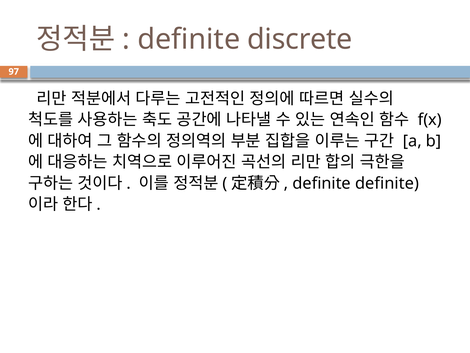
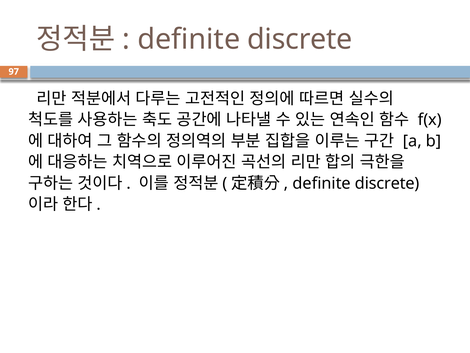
definite at (387, 183): definite -> discrete
